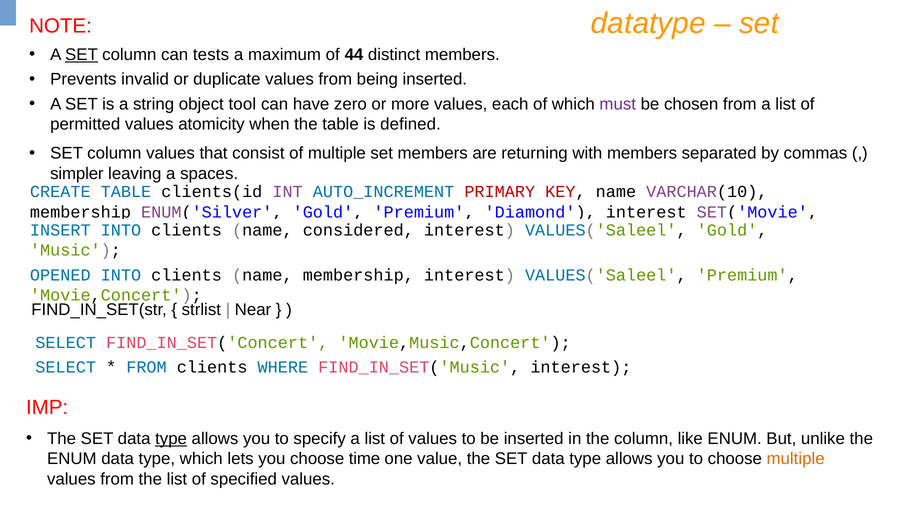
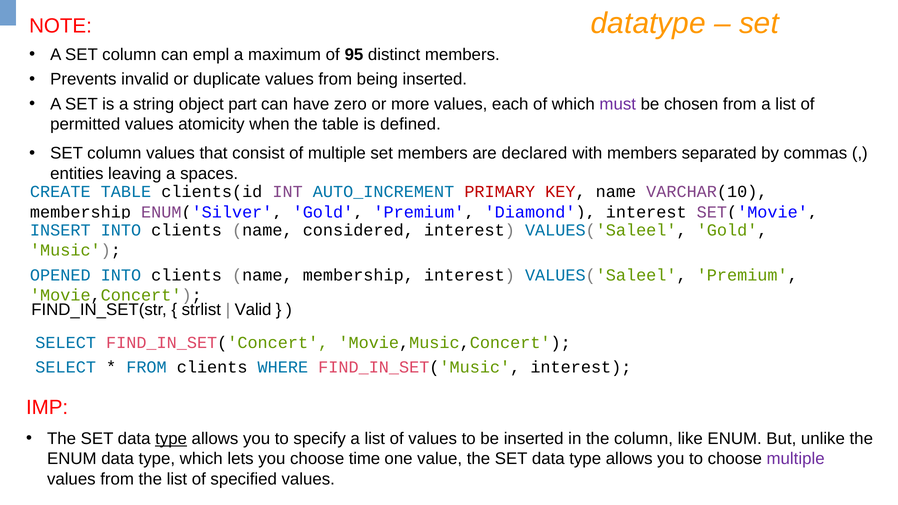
SET at (81, 55) underline: present -> none
tests: tests -> empl
44: 44 -> 95
tool: tool -> part
returning: returning -> declared
simpler: simpler -> entities
Near: Near -> Valid
multiple at (796, 459) colour: orange -> purple
